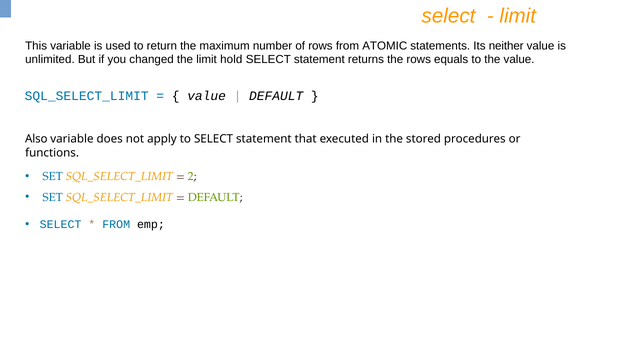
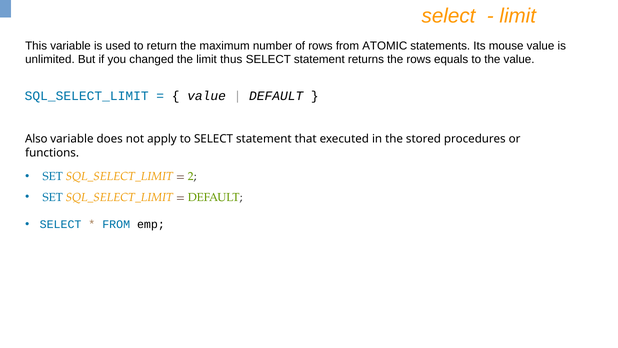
neither: neither -> mouse
hold: hold -> thus
